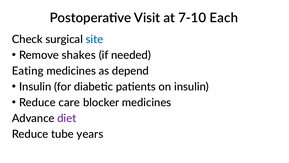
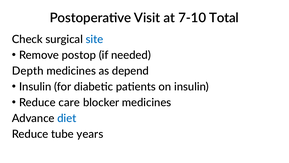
Each: Each -> Total
shakes: shakes -> postop
Eating: Eating -> Depth
diet colour: purple -> blue
